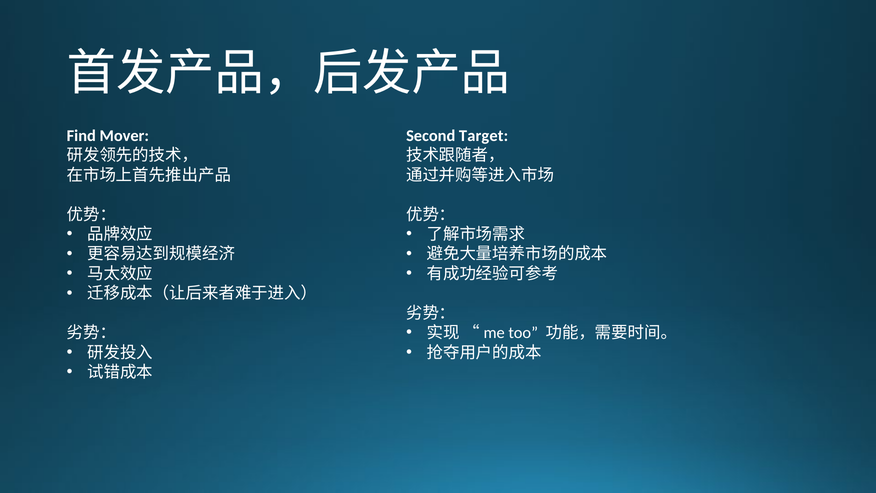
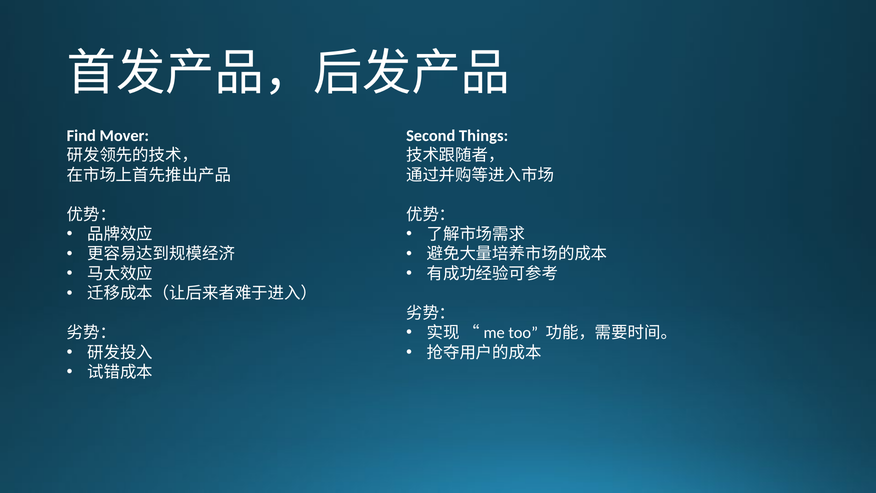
Target: Target -> Things
